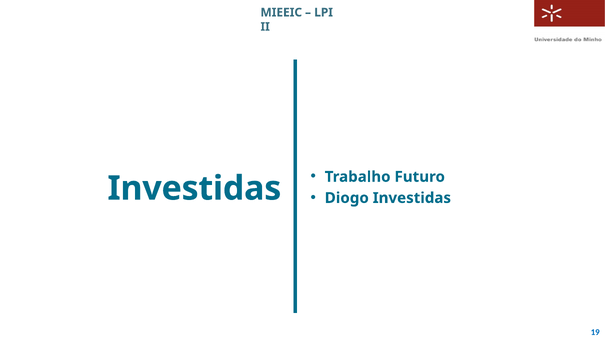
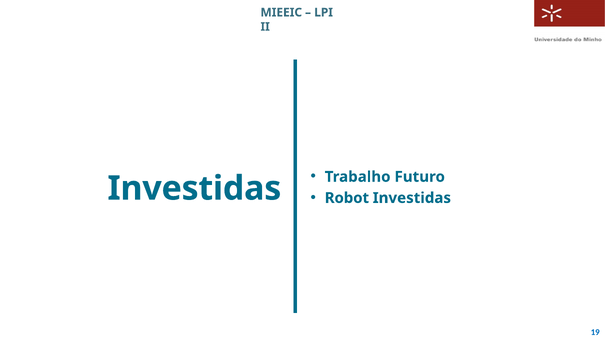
Diogo: Diogo -> Robot
